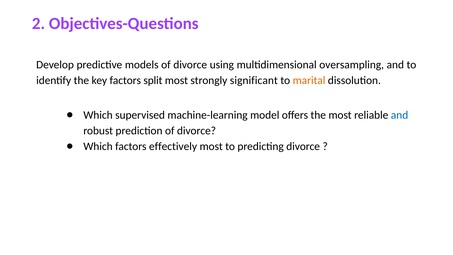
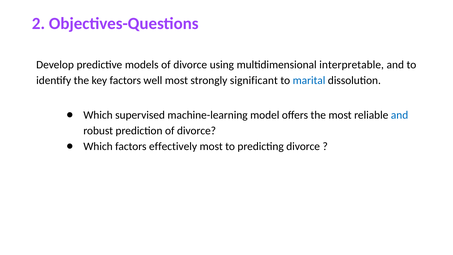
oversampling: oversampling -> interpretable
split: split -> well
marital colour: orange -> blue
